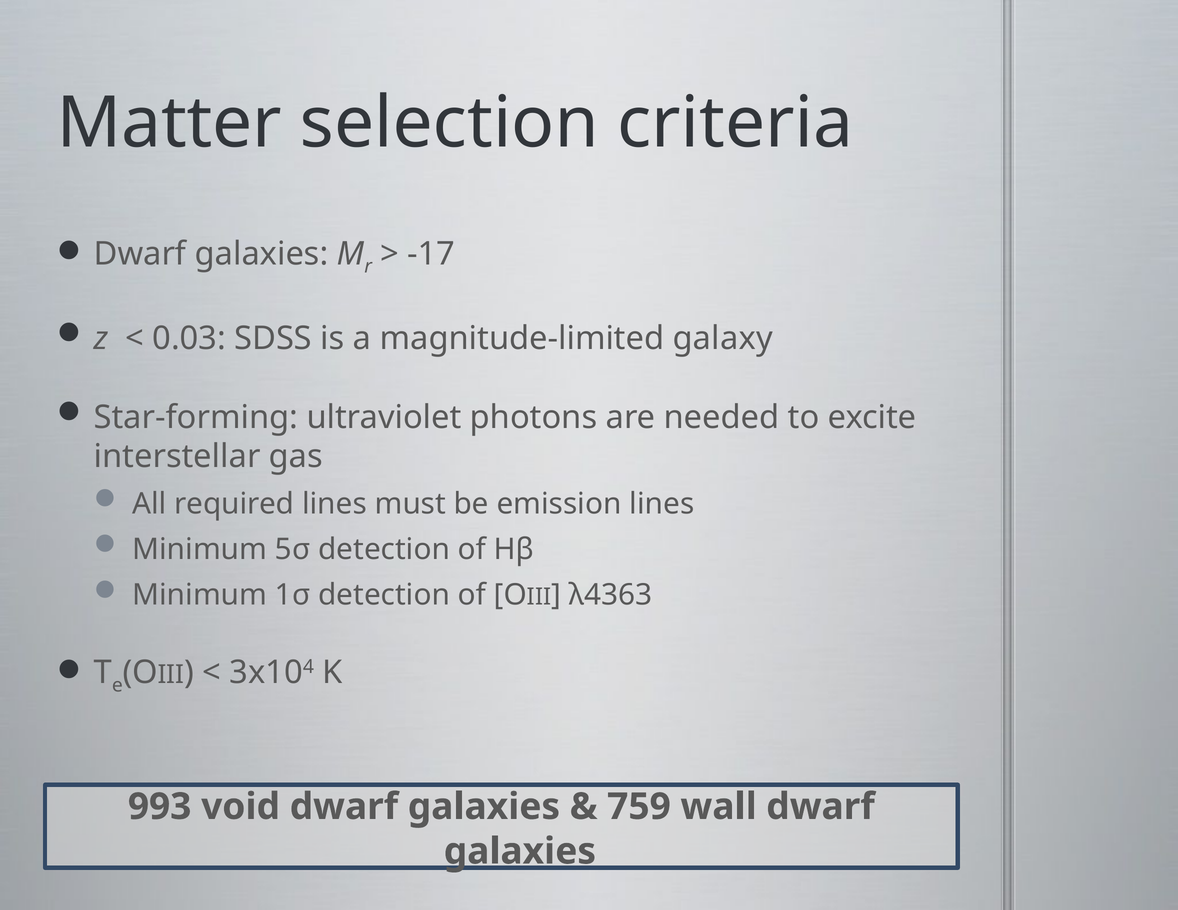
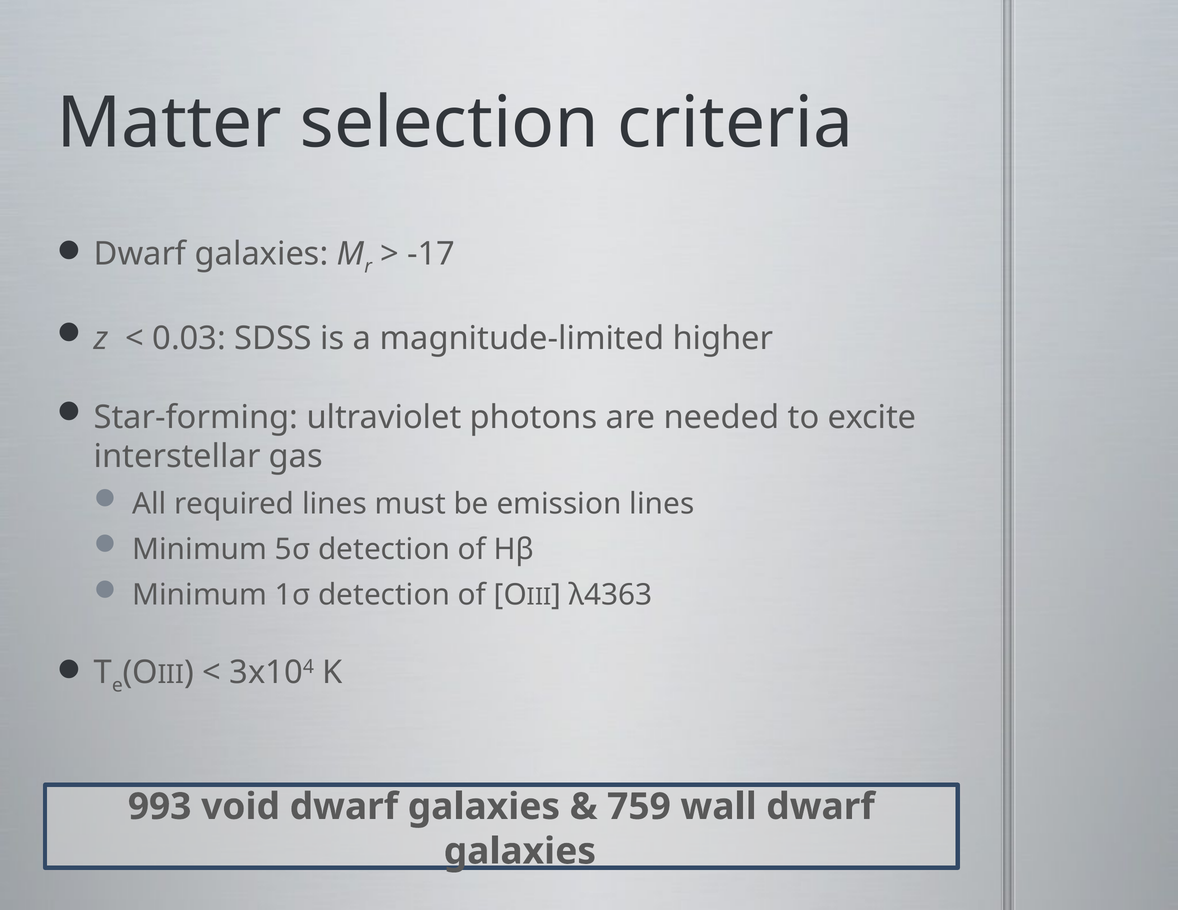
galaxy: galaxy -> higher
